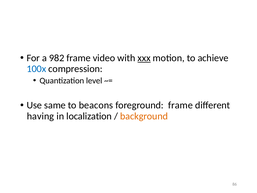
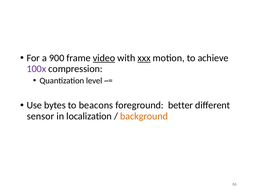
982: 982 -> 900
video underline: none -> present
100x colour: blue -> purple
same: same -> bytes
foreground frame: frame -> better
having: having -> sensor
